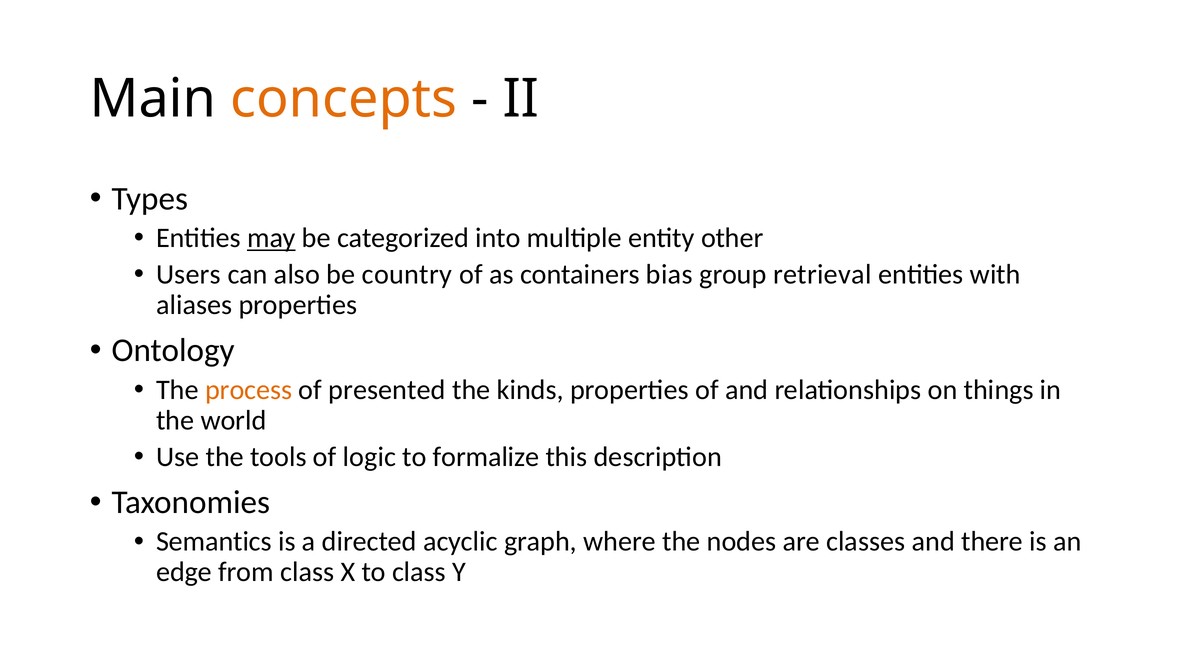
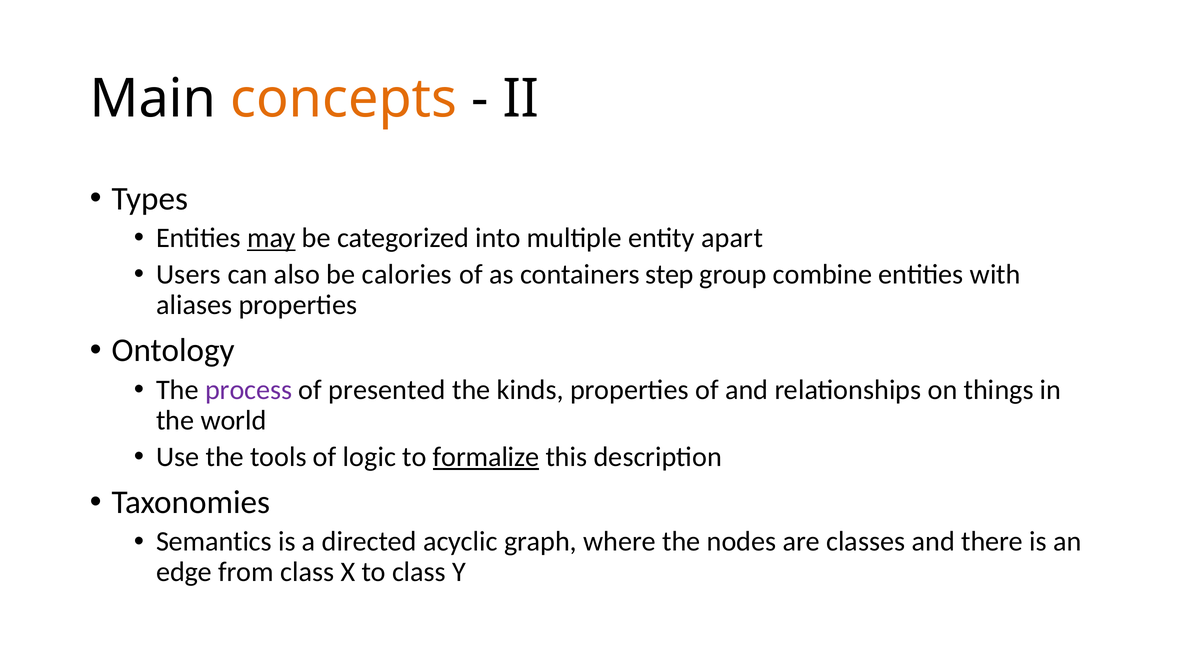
other: other -> apart
country: country -> calories
bias: bias -> step
retrieval: retrieval -> combine
process colour: orange -> purple
formalize underline: none -> present
